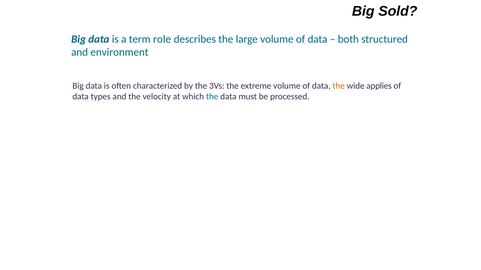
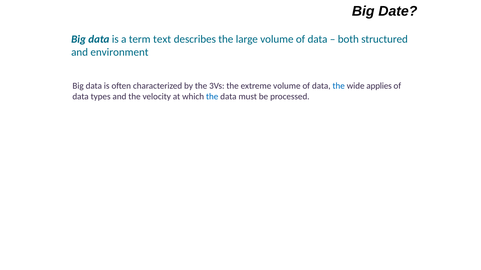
Sold: Sold -> Date
role: role -> text
the at (339, 86) colour: orange -> blue
